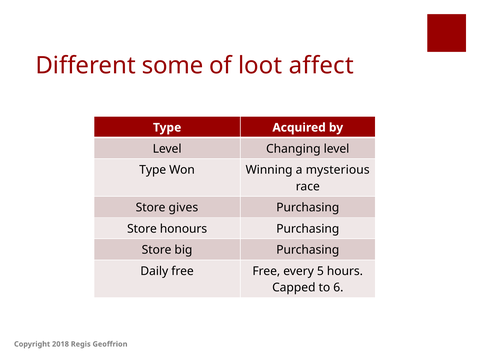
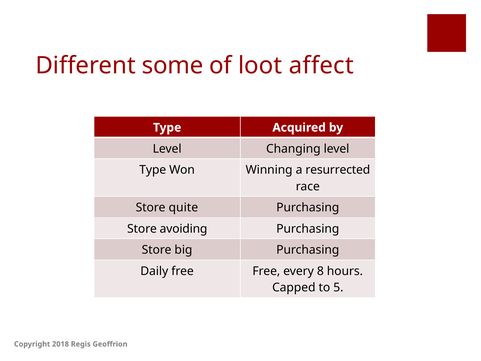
mysterious: mysterious -> resurrected
gives: gives -> quite
honours: honours -> avoiding
5: 5 -> 8
6: 6 -> 5
